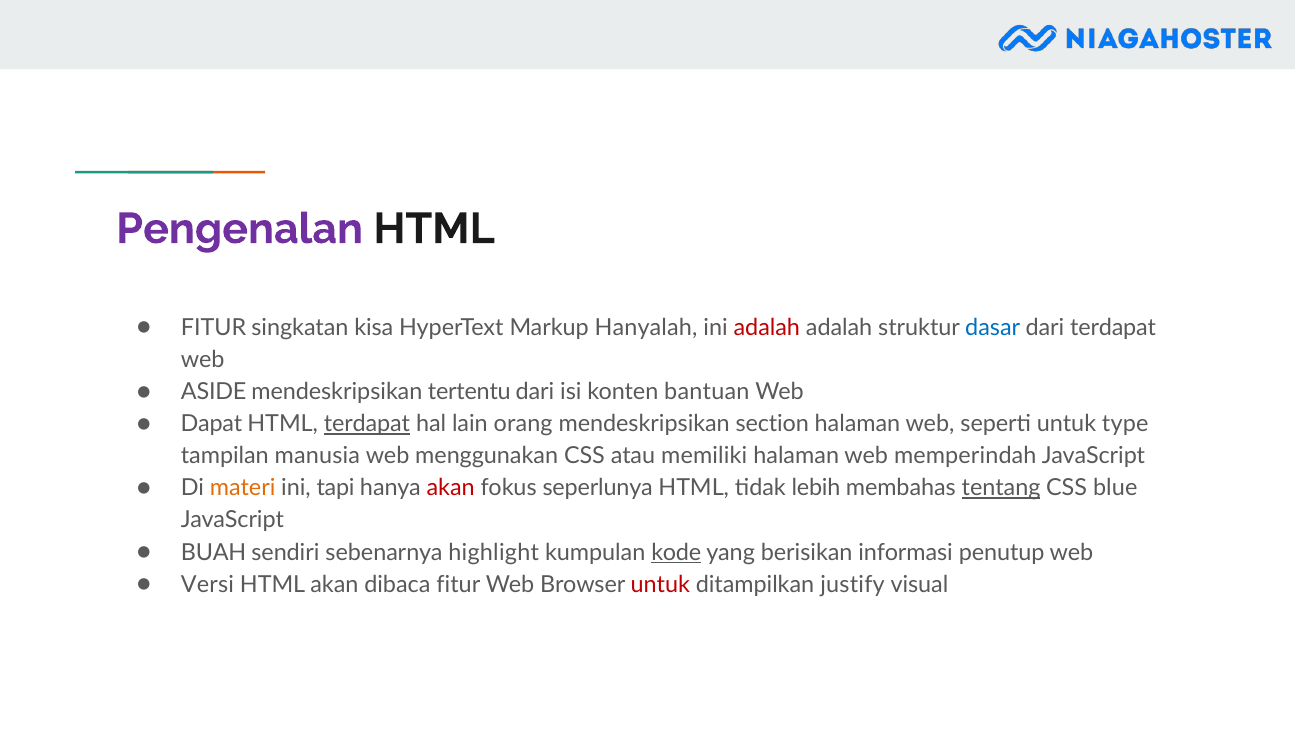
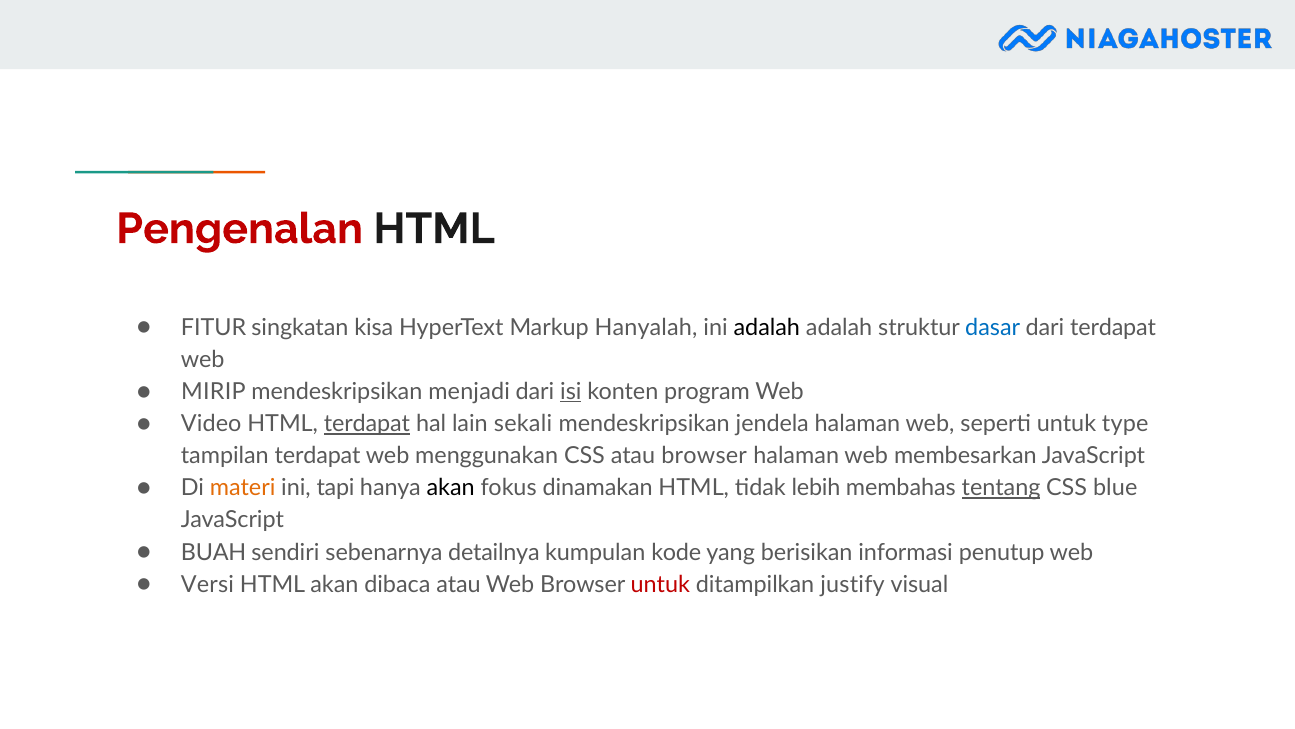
Pengenalan colour: purple -> red
adalah at (767, 327) colour: red -> black
ASIDE: ASIDE -> MIRIP
tertentu: tertentu -> menjadi
isi underline: none -> present
bantuan: bantuan -> program
Dapat: Dapat -> Video
orang: orang -> sekali
section: section -> jendela
tampilan manusia: manusia -> terdapat
atau memiliki: memiliki -> browser
memperindah: memperindah -> membesarkan
akan at (451, 488) colour: red -> black
seperlunya: seperlunya -> dinamakan
highlight: highlight -> detailnya
kode underline: present -> none
dibaca fitur: fitur -> atau
